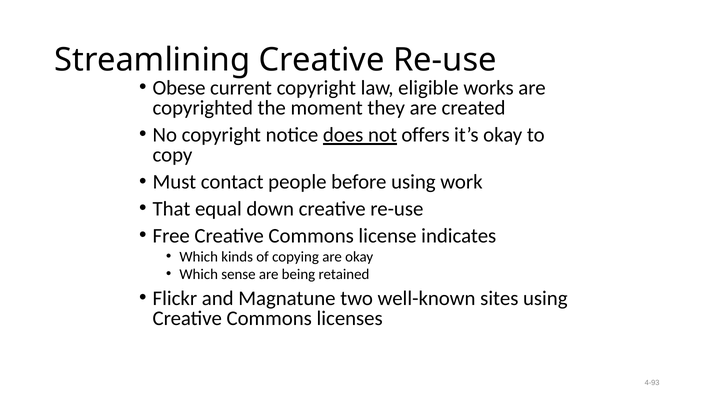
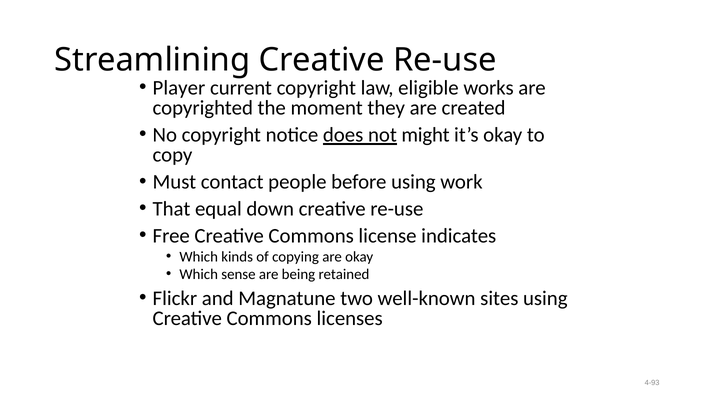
Obese: Obese -> Player
offers: offers -> might
